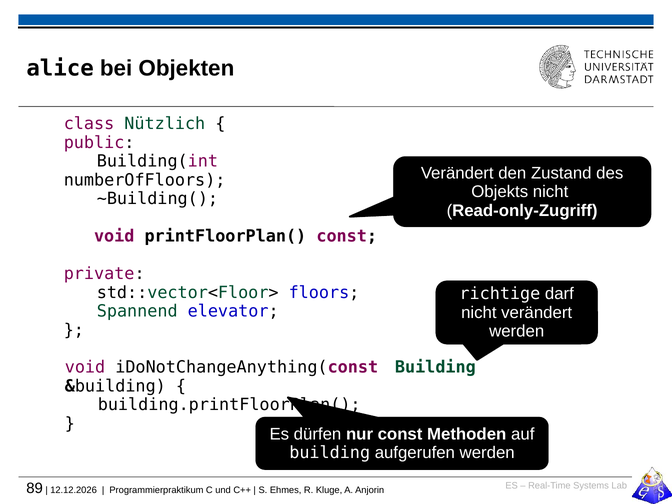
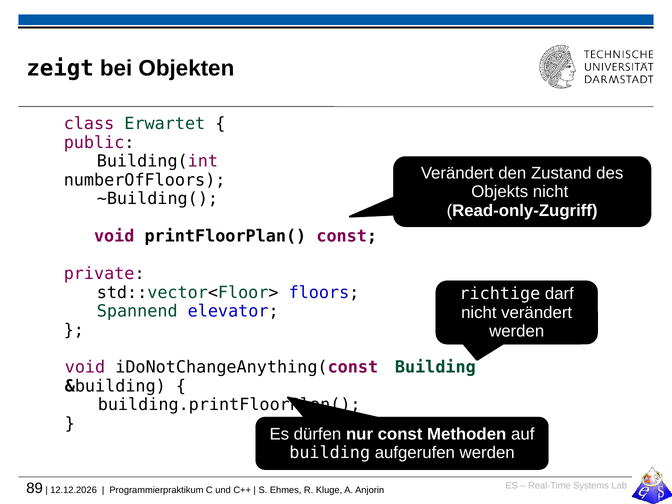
alice: alice -> zeigt
Nützlich: Nützlich -> Erwartet
